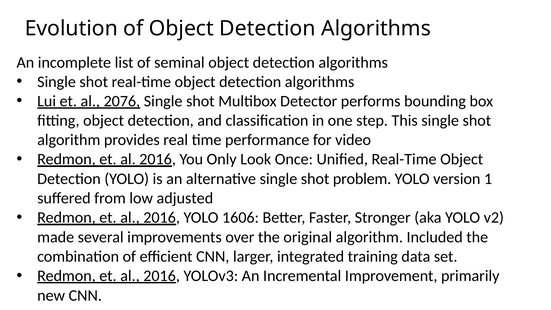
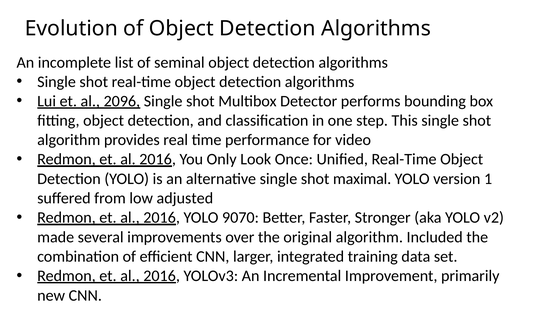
2076: 2076 -> 2096
problem: problem -> maximal
1606: 1606 -> 9070
